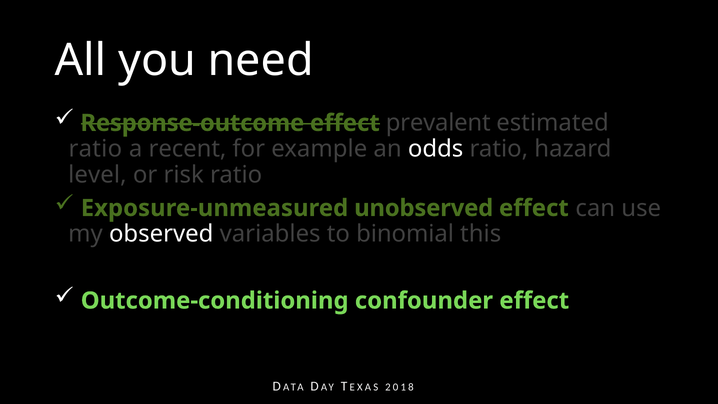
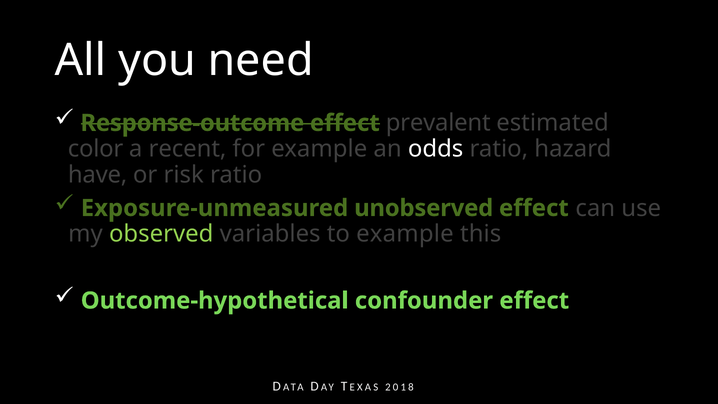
ratio at (95, 149): ratio -> color
level: level -> have
observed colour: white -> light green
to binomial: binomial -> example
Outcome-conditioning: Outcome-conditioning -> Outcome-hypothetical
